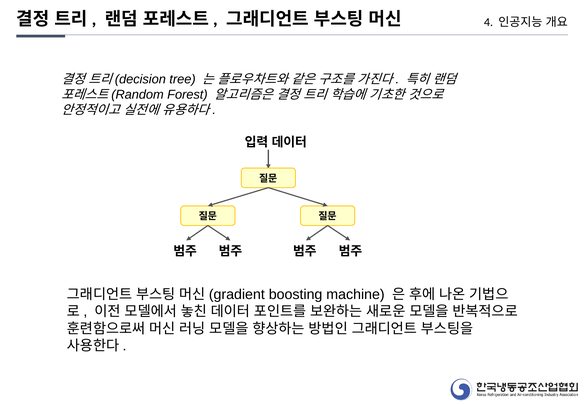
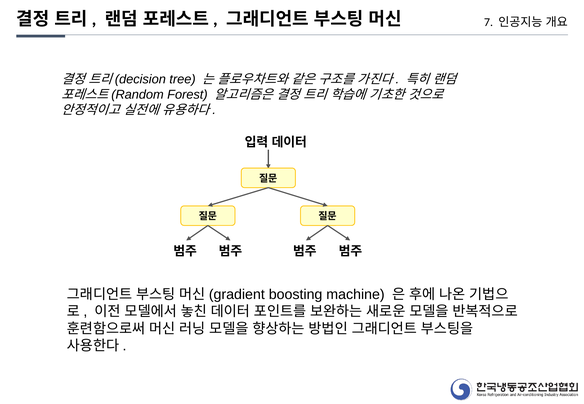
4: 4 -> 7
